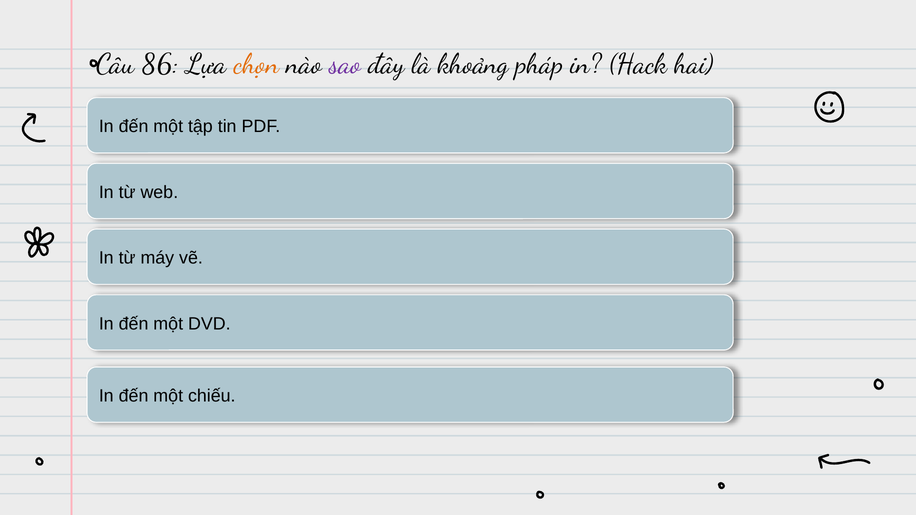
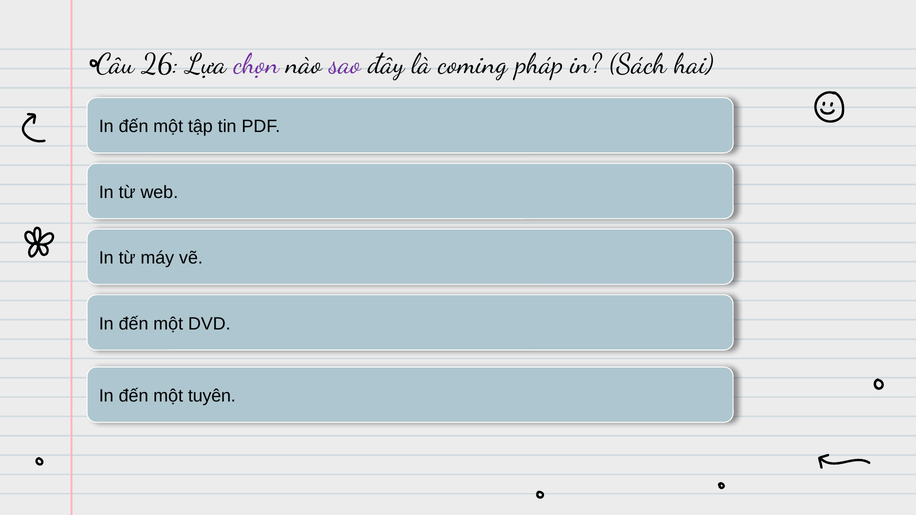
86: 86 -> 26
chọn colour: orange -> purple
khoảng: khoảng -> coming
Hack: Hack -> Sách
chiếu: chiếu -> tuyên
